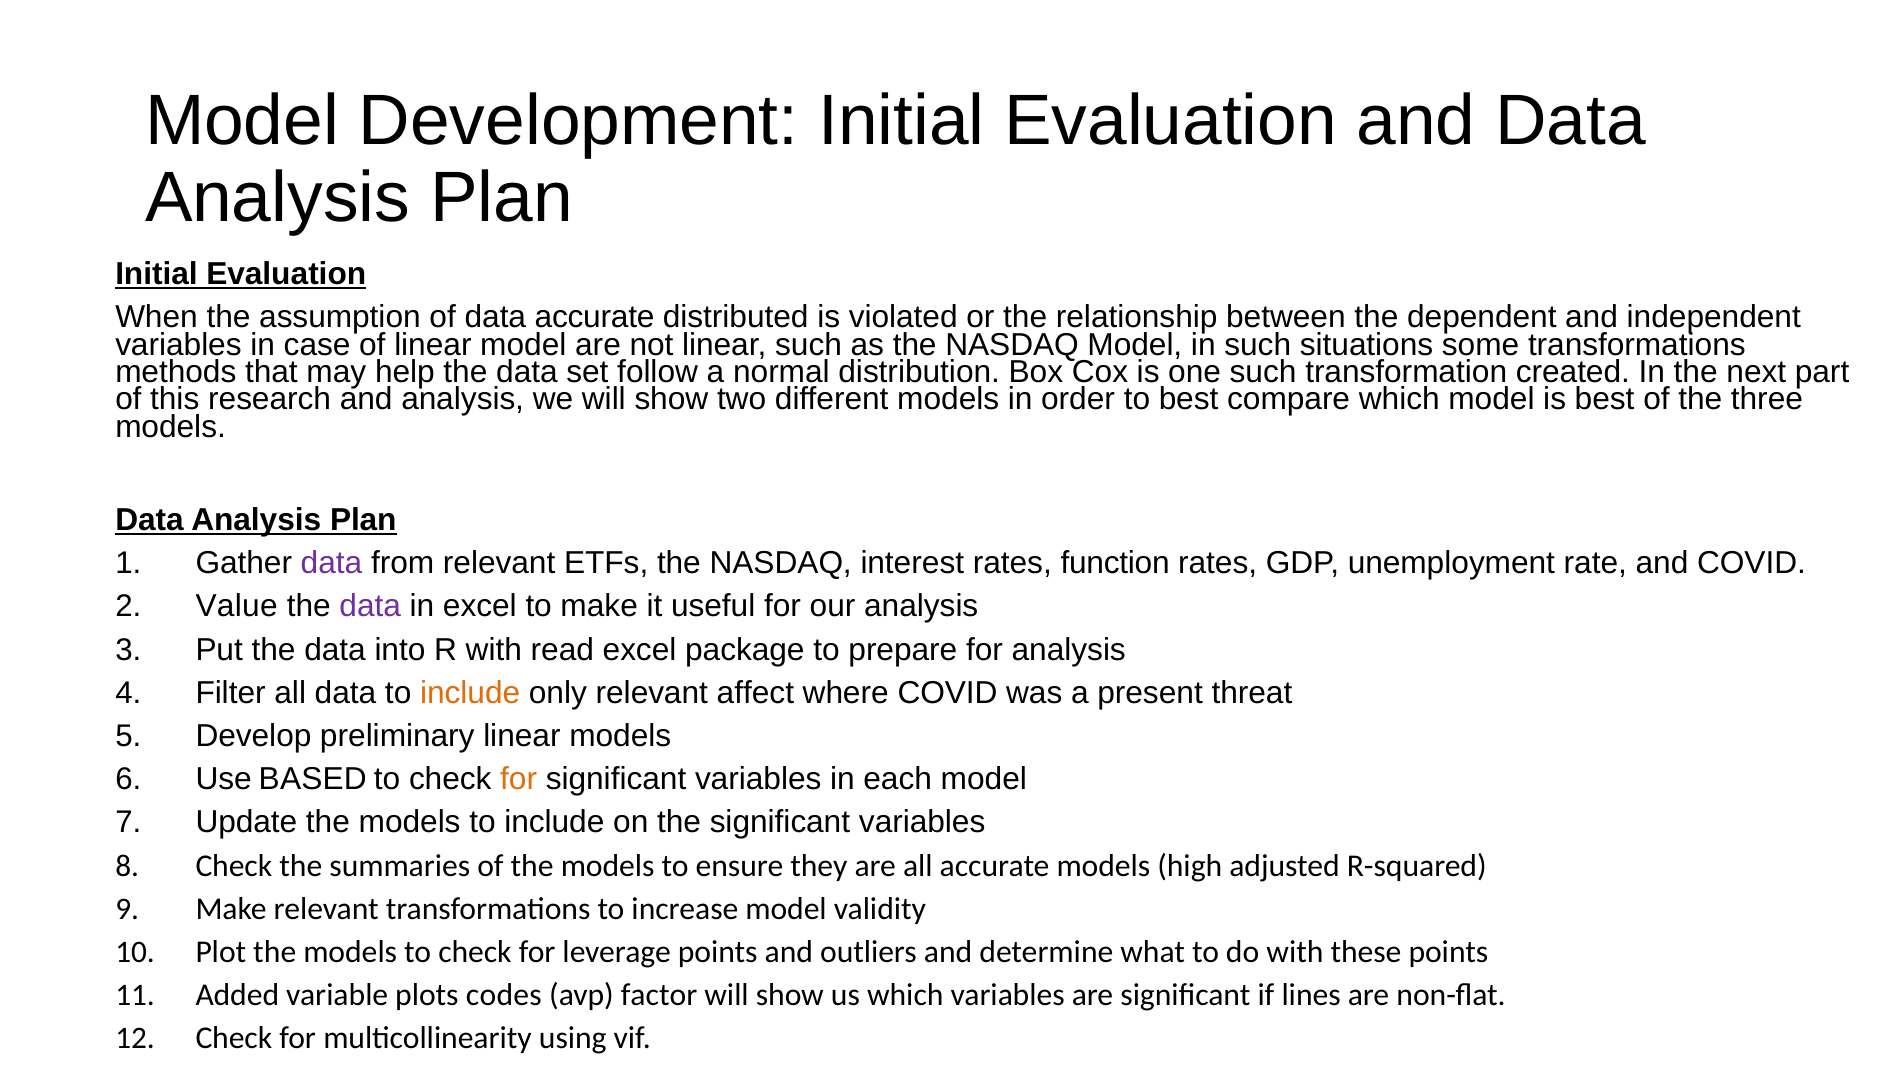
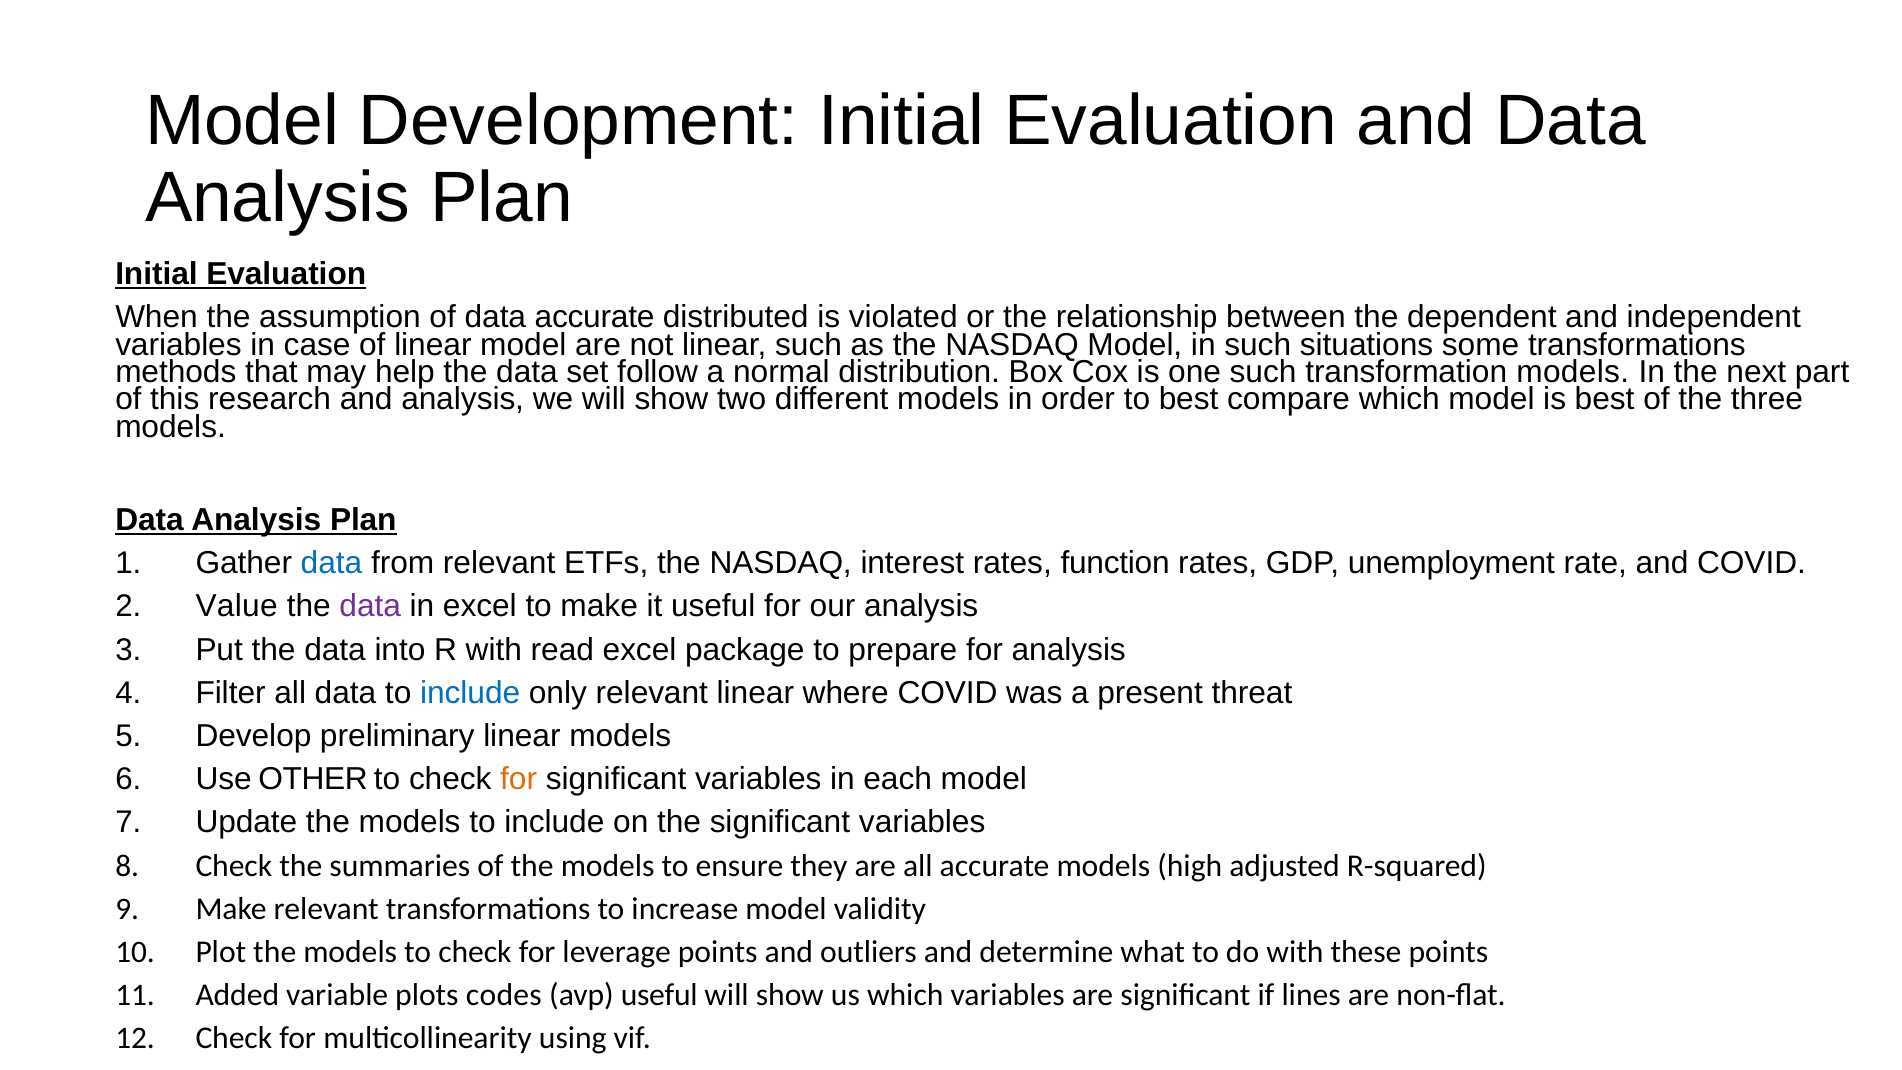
transformation created: created -> models
data at (332, 563) colour: purple -> blue
include at (470, 693) colour: orange -> blue
relevant affect: affect -> linear
BASED: BASED -> OTHER
avp factor: factor -> useful
